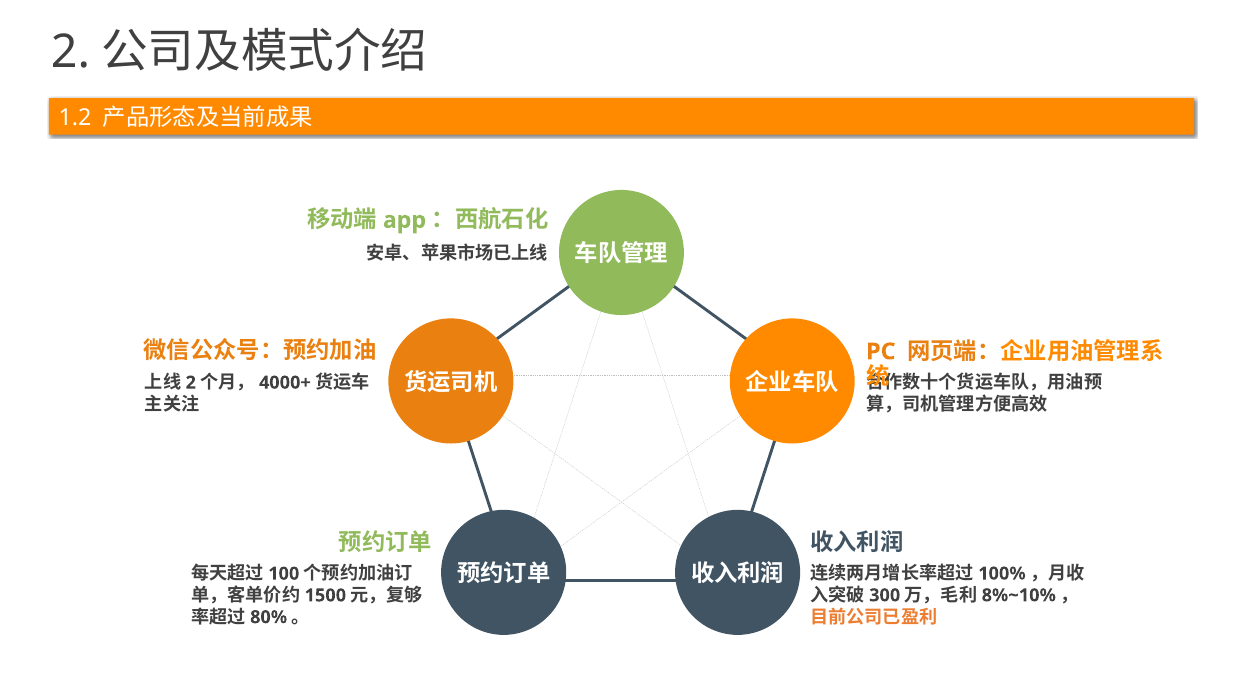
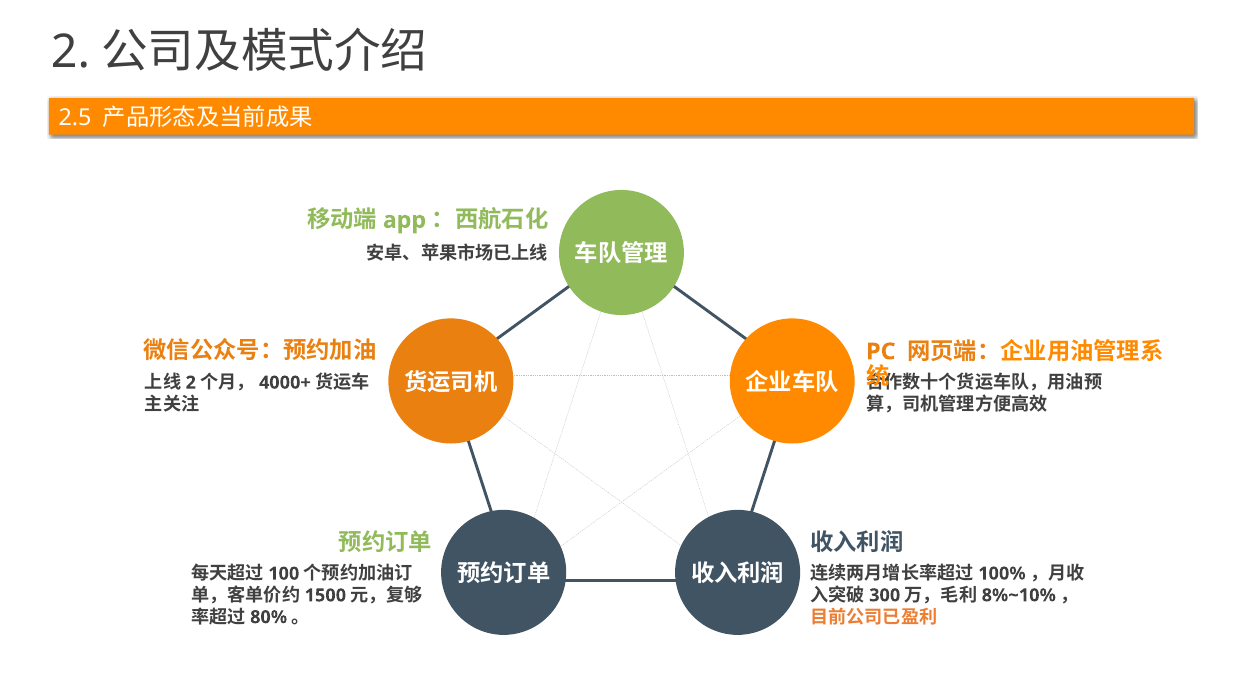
1.2: 1.2 -> 2.5
